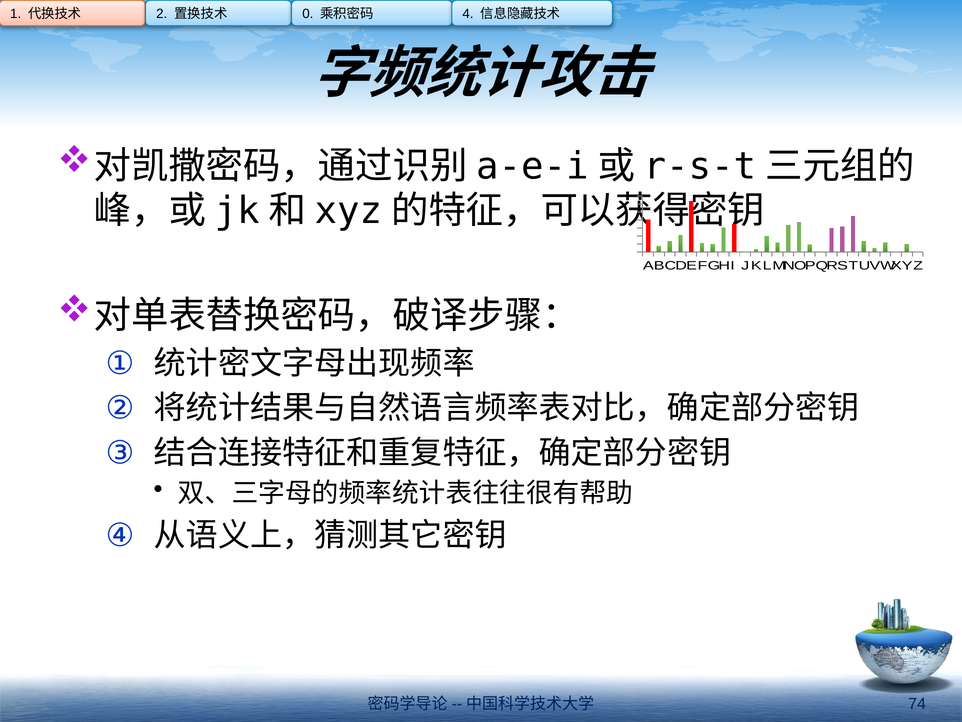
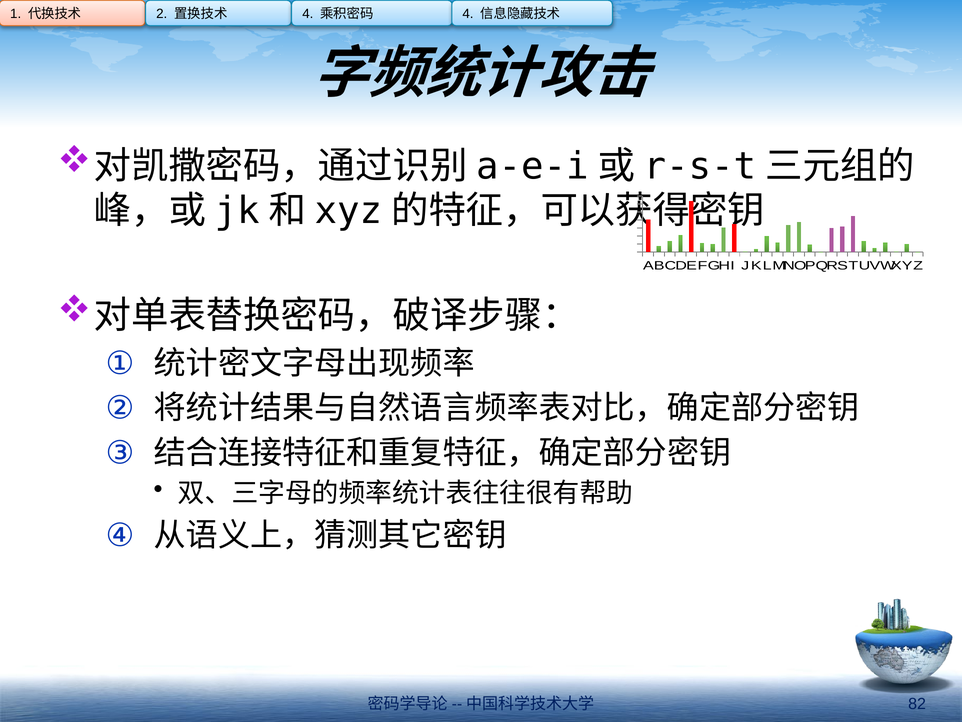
0 at (308, 14): 0 -> 4
74: 74 -> 82
